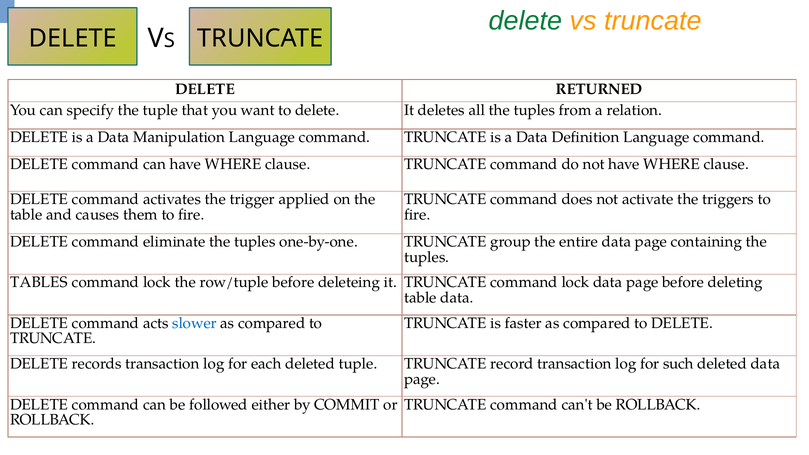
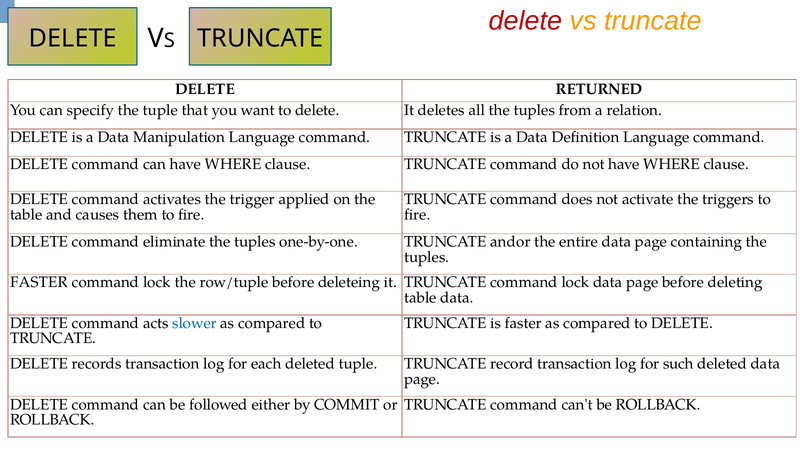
delete at (526, 21) colour: green -> red
group: group -> andor
TABLES at (39, 283): TABLES -> FASTER
